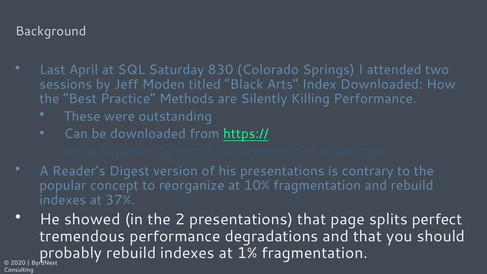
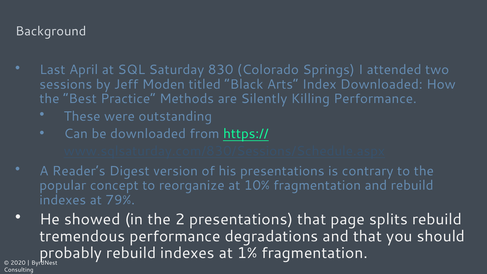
37%: 37% -> 79%
splits perfect: perfect -> rebuild
